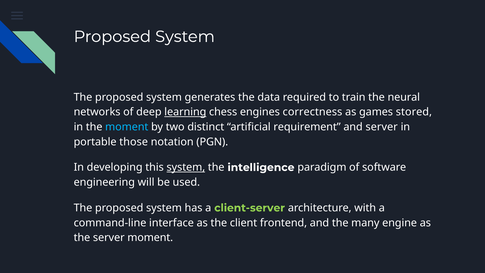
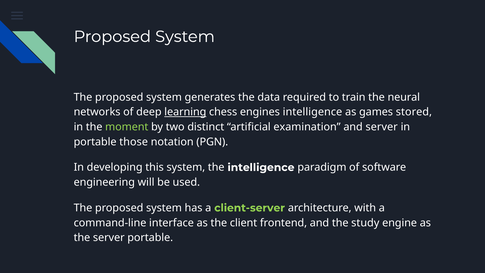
engines correctness: correctness -> intelligence
moment at (127, 127) colour: light blue -> light green
requirement: requirement -> examination
system at (186, 167) underline: present -> none
many: many -> study
server moment: moment -> portable
